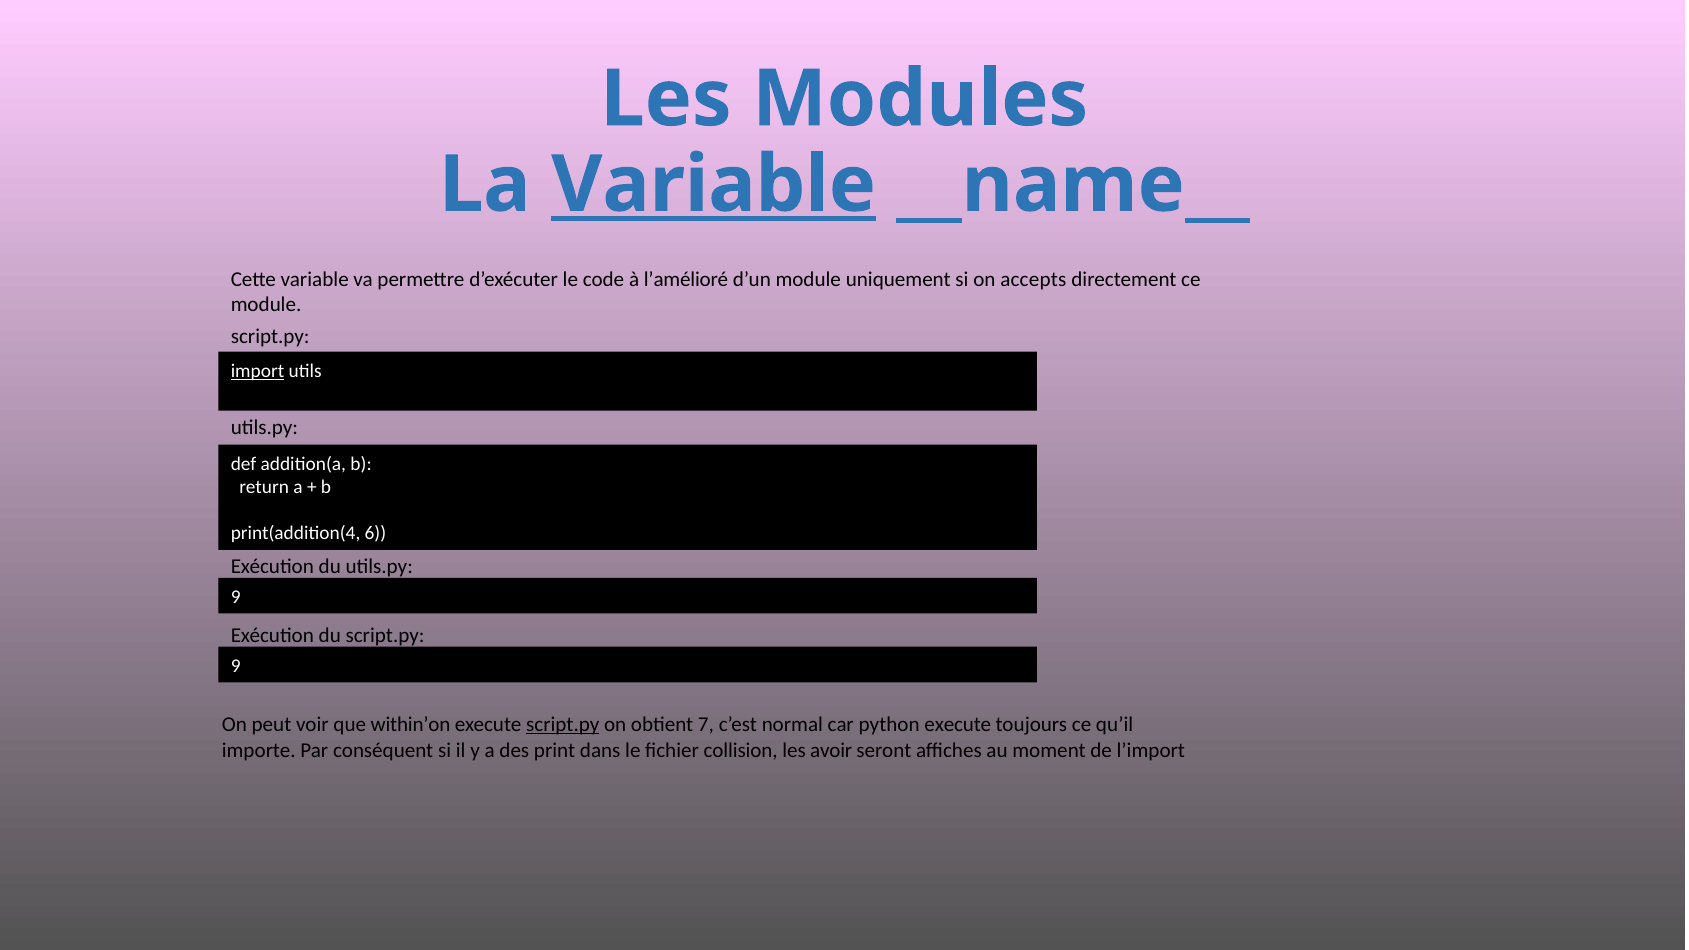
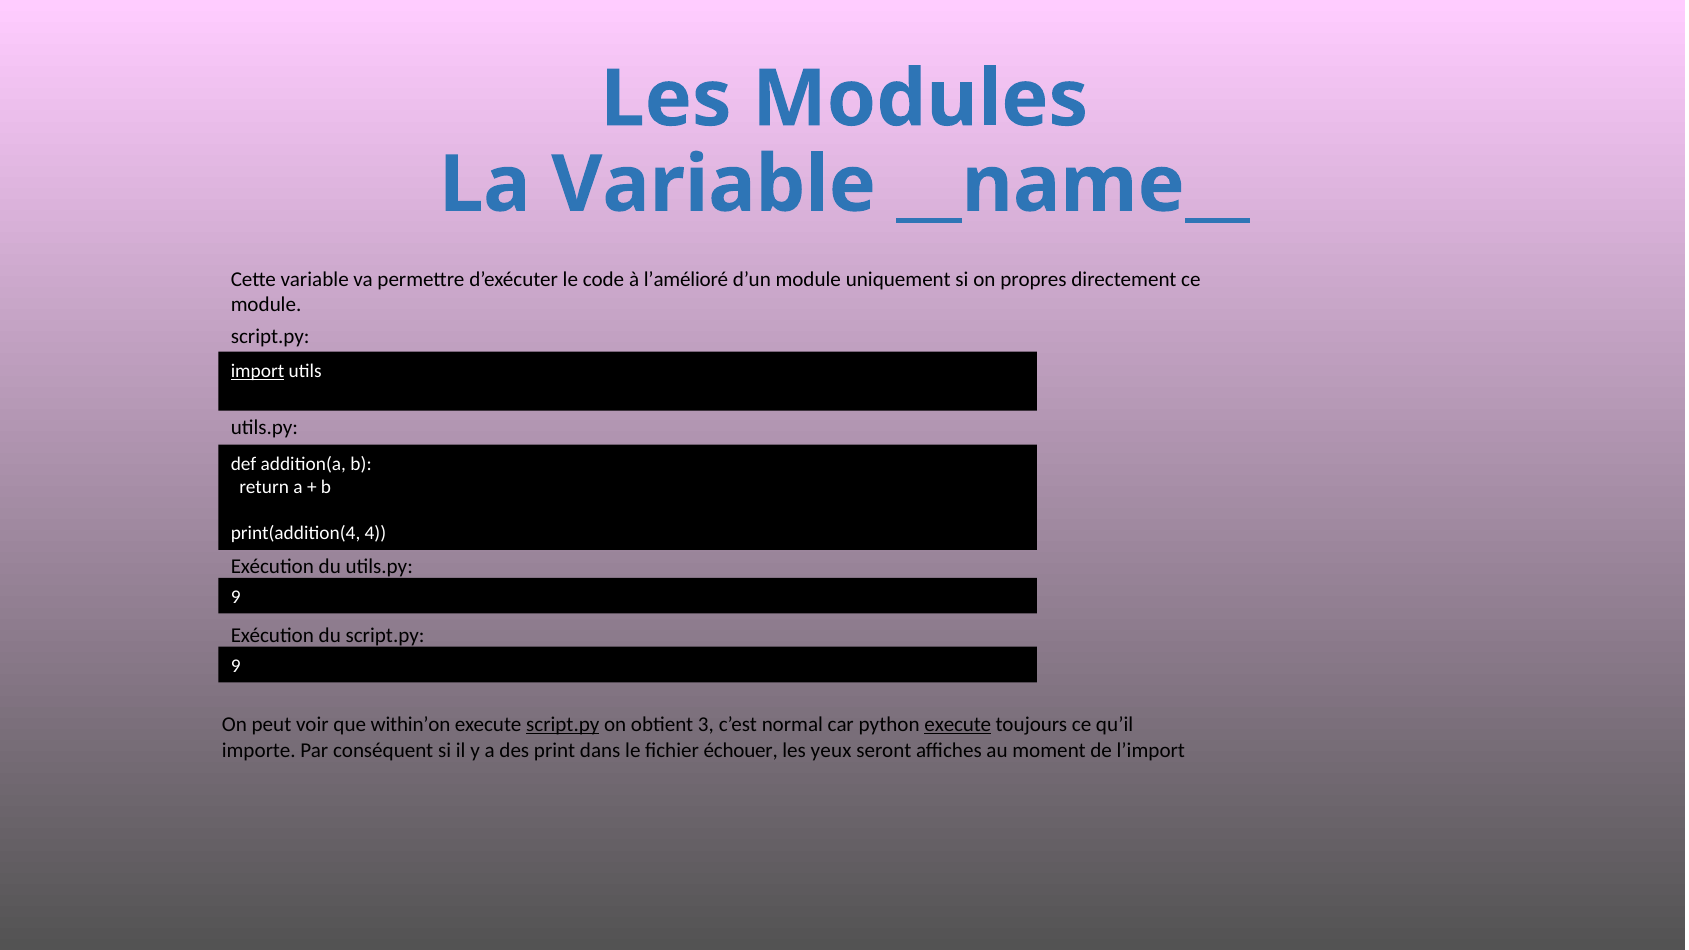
Variable at (714, 185) underline: present -> none
accepts: accepts -> propres
6: 6 -> 4
7: 7 -> 3
execute at (958, 725) underline: none -> present
collision: collision -> échouer
avoir: avoir -> yeux
